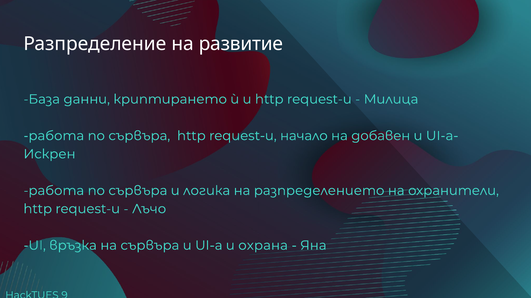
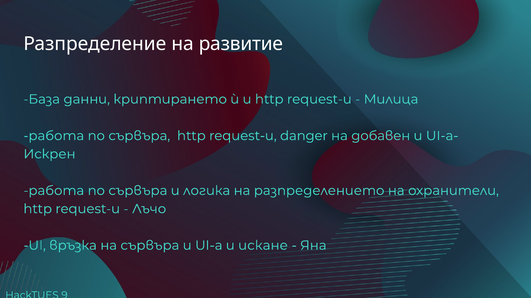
начало: начало -> danger
охрана: охрана -> искане
